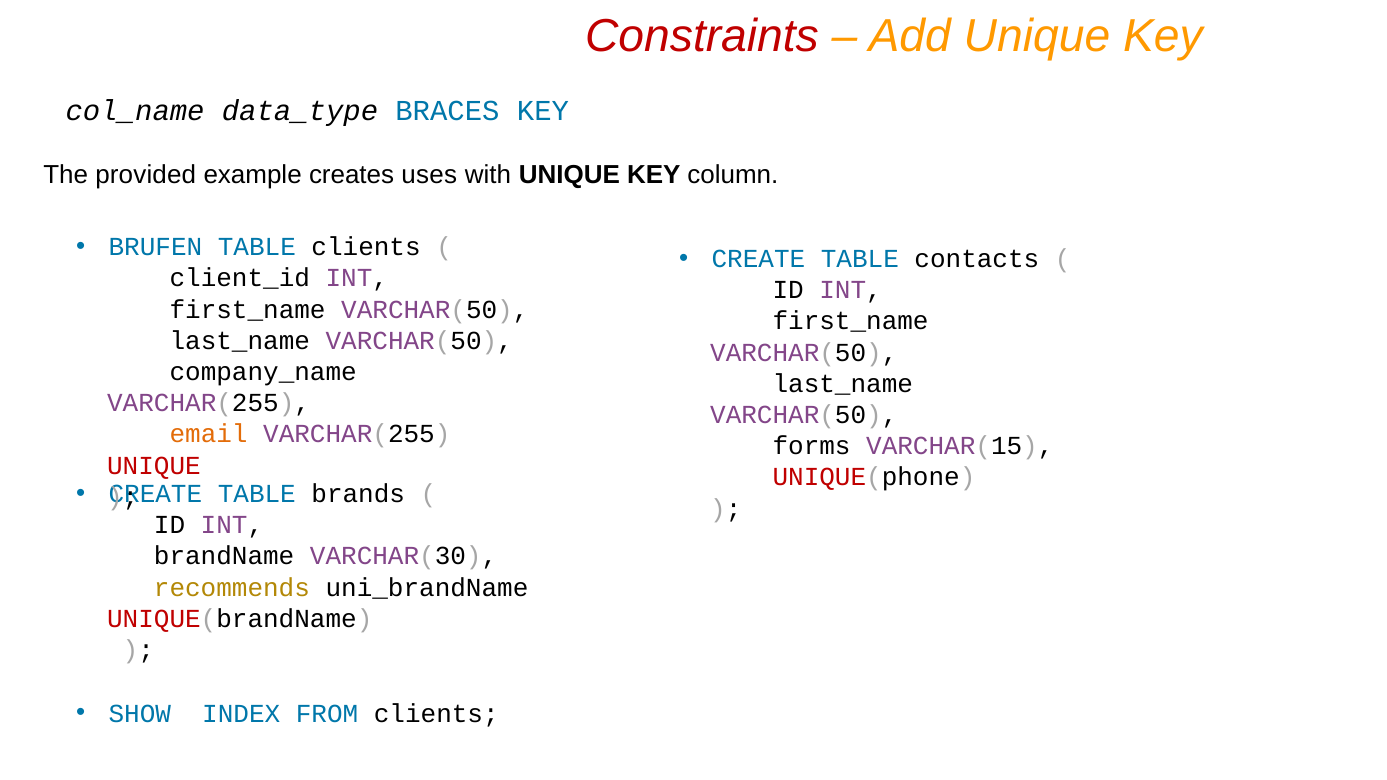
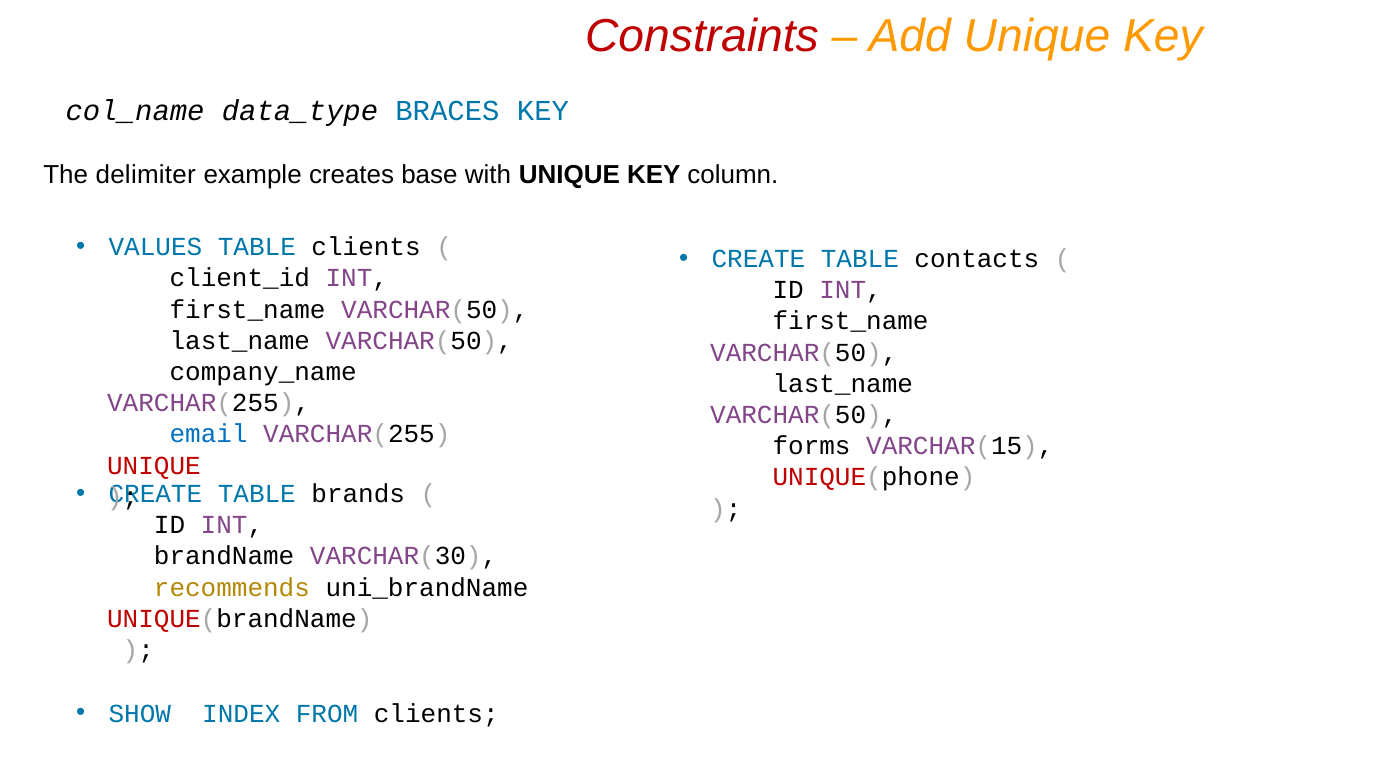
provided: provided -> delimiter
uses: uses -> base
BRUFEN: BRUFEN -> VALUES
email colour: orange -> blue
